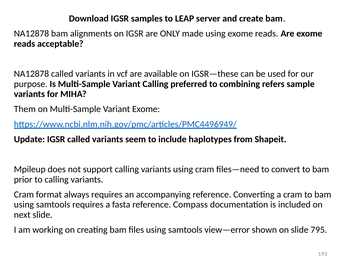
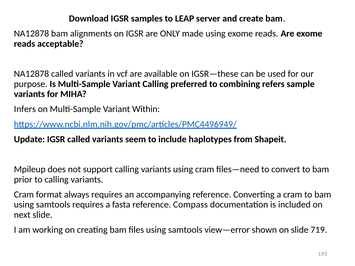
Them: Them -> Infers
Variant Exome: Exome -> Within
795: 795 -> 719
